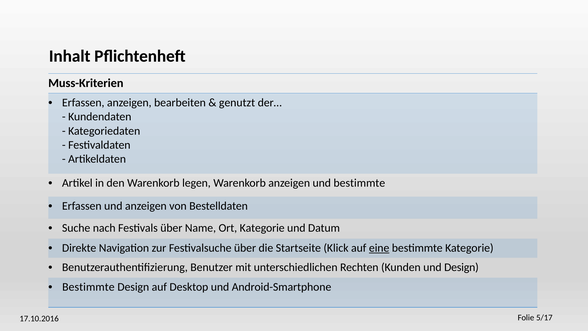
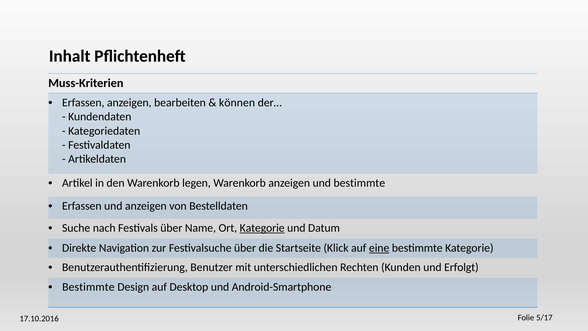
genutzt: genutzt -> können
Kategorie at (262, 228) underline: none -> present
und Design: Design -> Erfolgt
